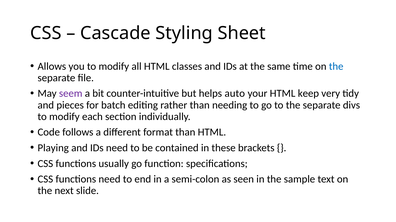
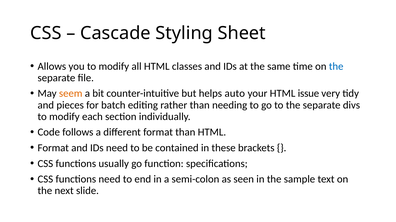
seem colour: purple -> orange
keep: keep -> issue
Playing at (53, 148): Playing -> Format
